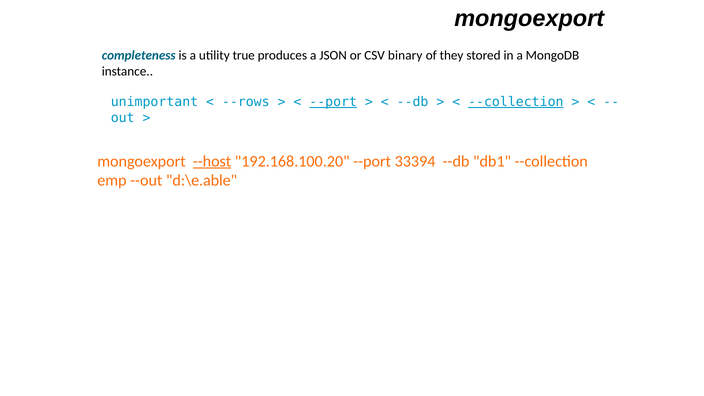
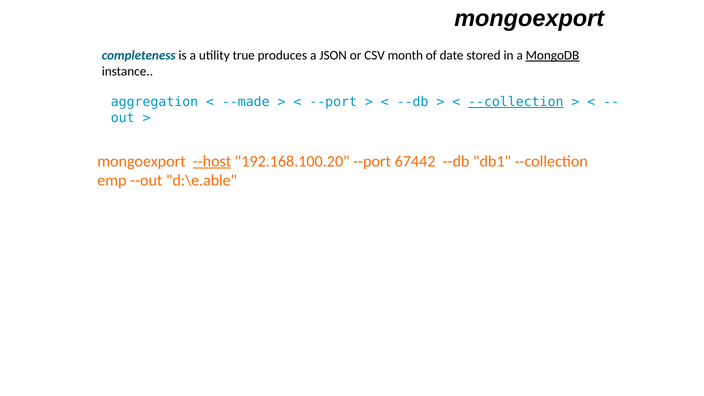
binary: binary -> month
they: they -> date
MongoDB underline: none -> present
unimportant: unimportant -> aggregation
--rows: --rows -> --made
--port at (333, 102) underline: present -> none
33394: 33394 -> 67442
